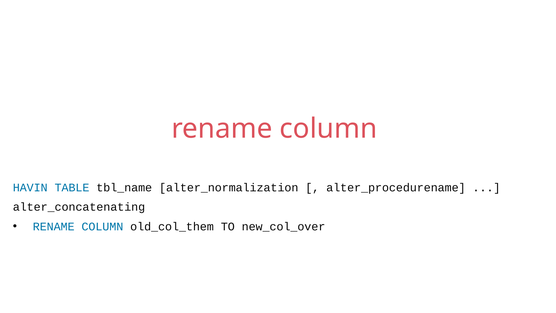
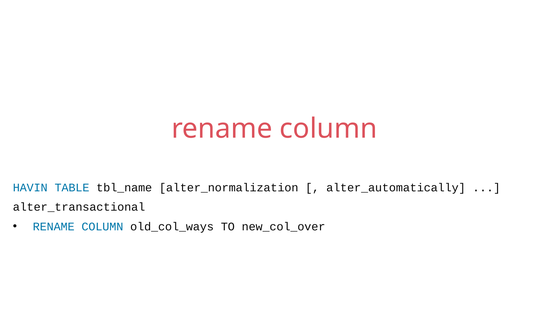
alter_procedurename: alter_procedurename -> alter_automatically
alter_concatenating: alter_concatenating -> alter_transactional
old_col_them: old_col_them -> old_col_ways
